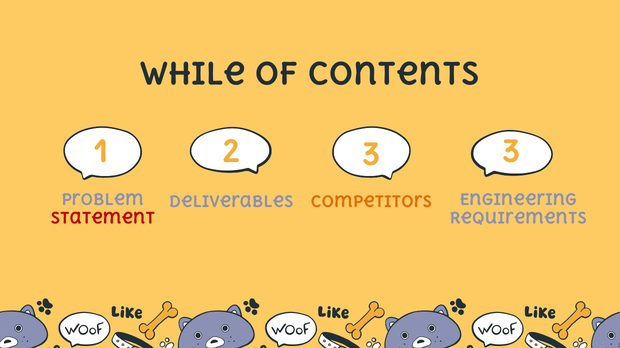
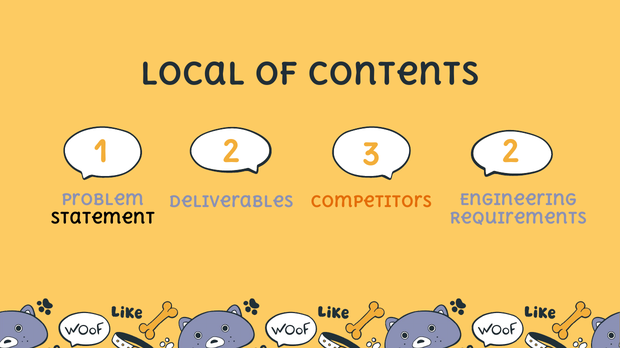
while: while -> local
3 3: 3 -> 2
Statement colour: red -> black
